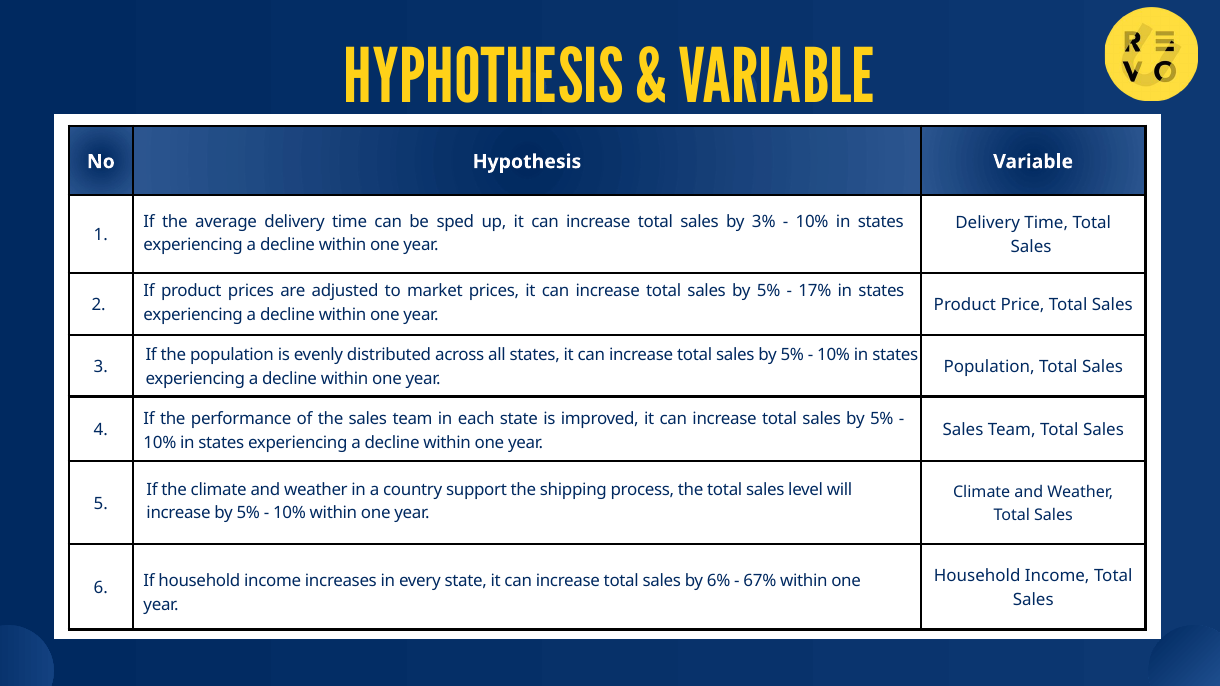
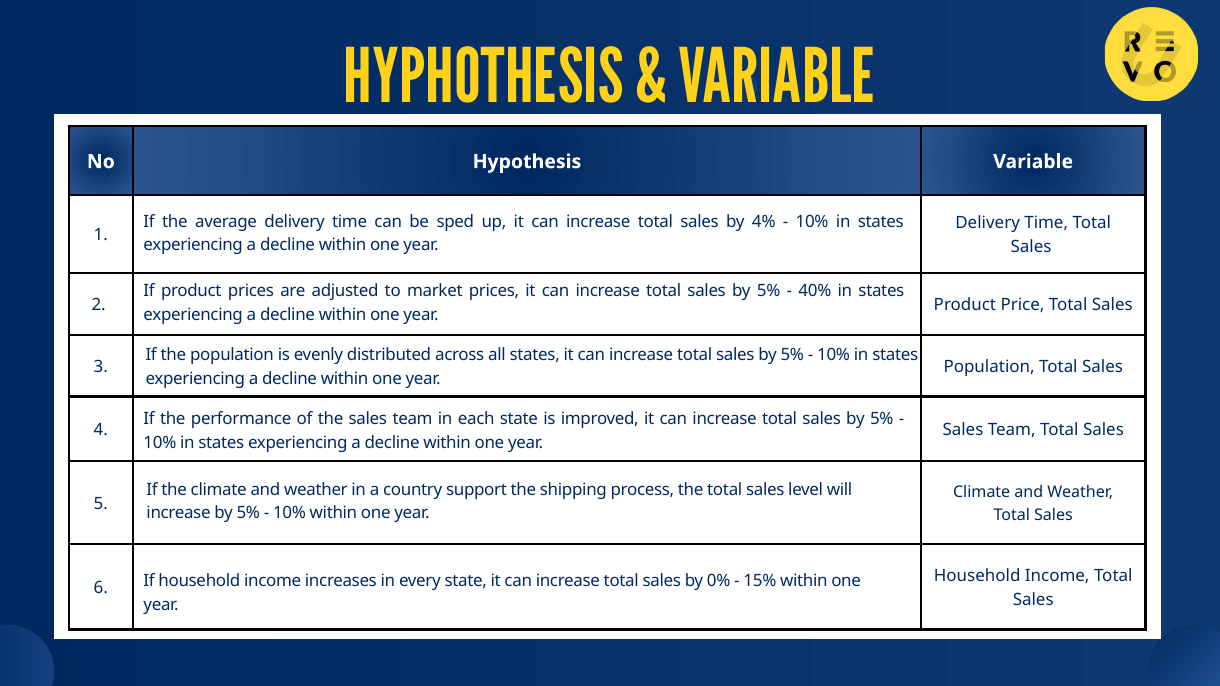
3%: 3% -> 4%
17%: 17% -> 40%
6%: 6% -> 0%
67%: 67% -> 15%
